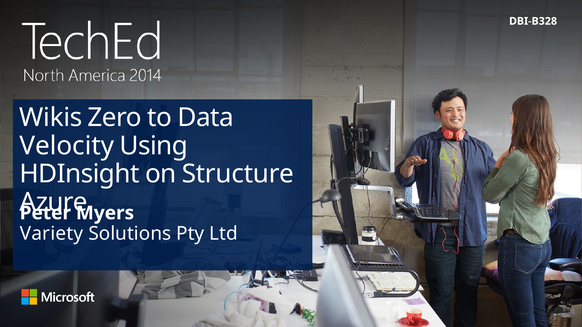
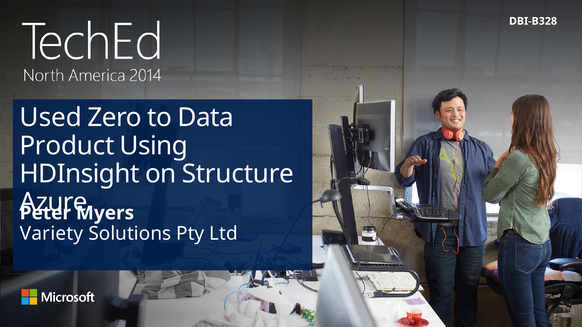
Wikis: Wikis -> Used
Velocity: Velocity -> Product
